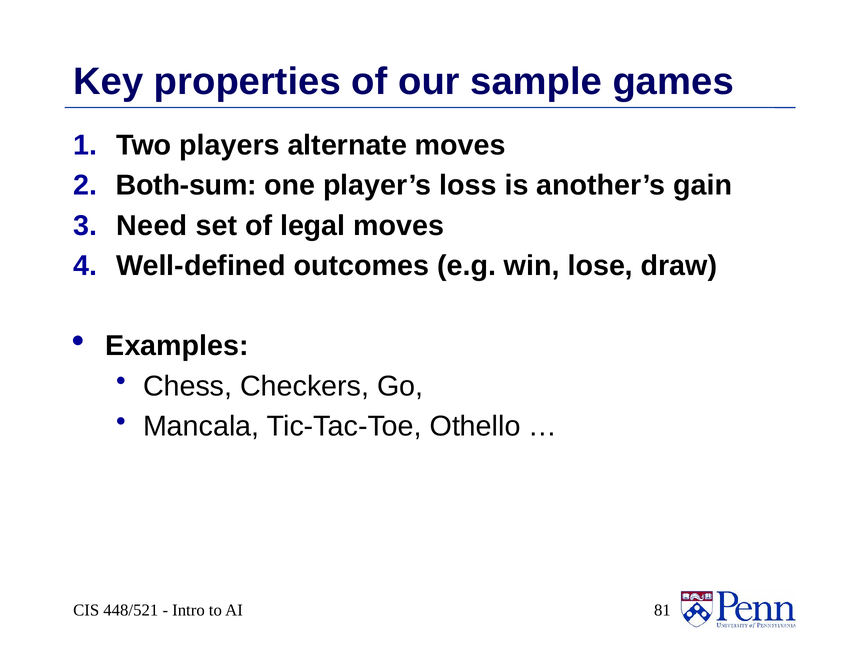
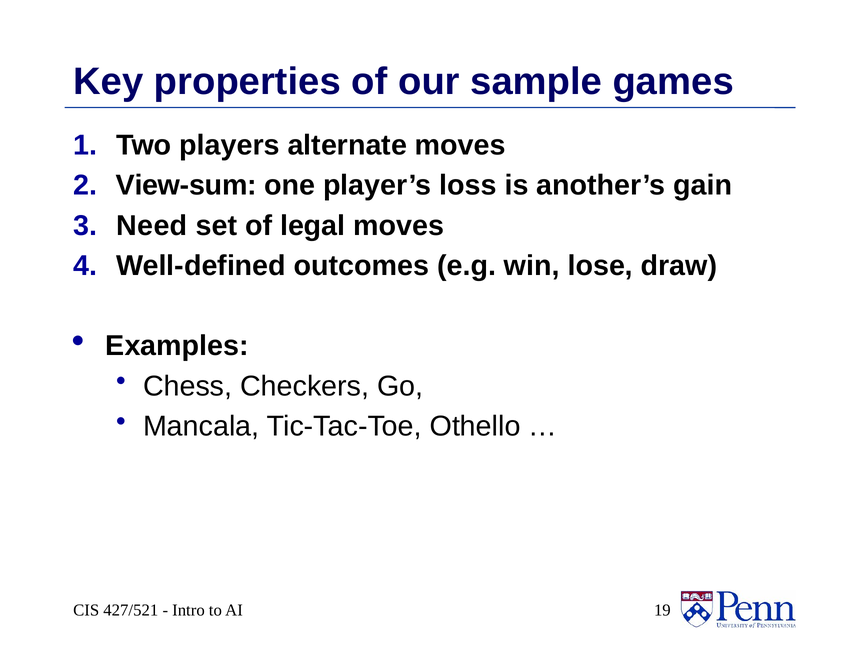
Both-sum: Both-sum -> View-sum
448/521: 448/521 -> 427/521
81: 81 -> 19
